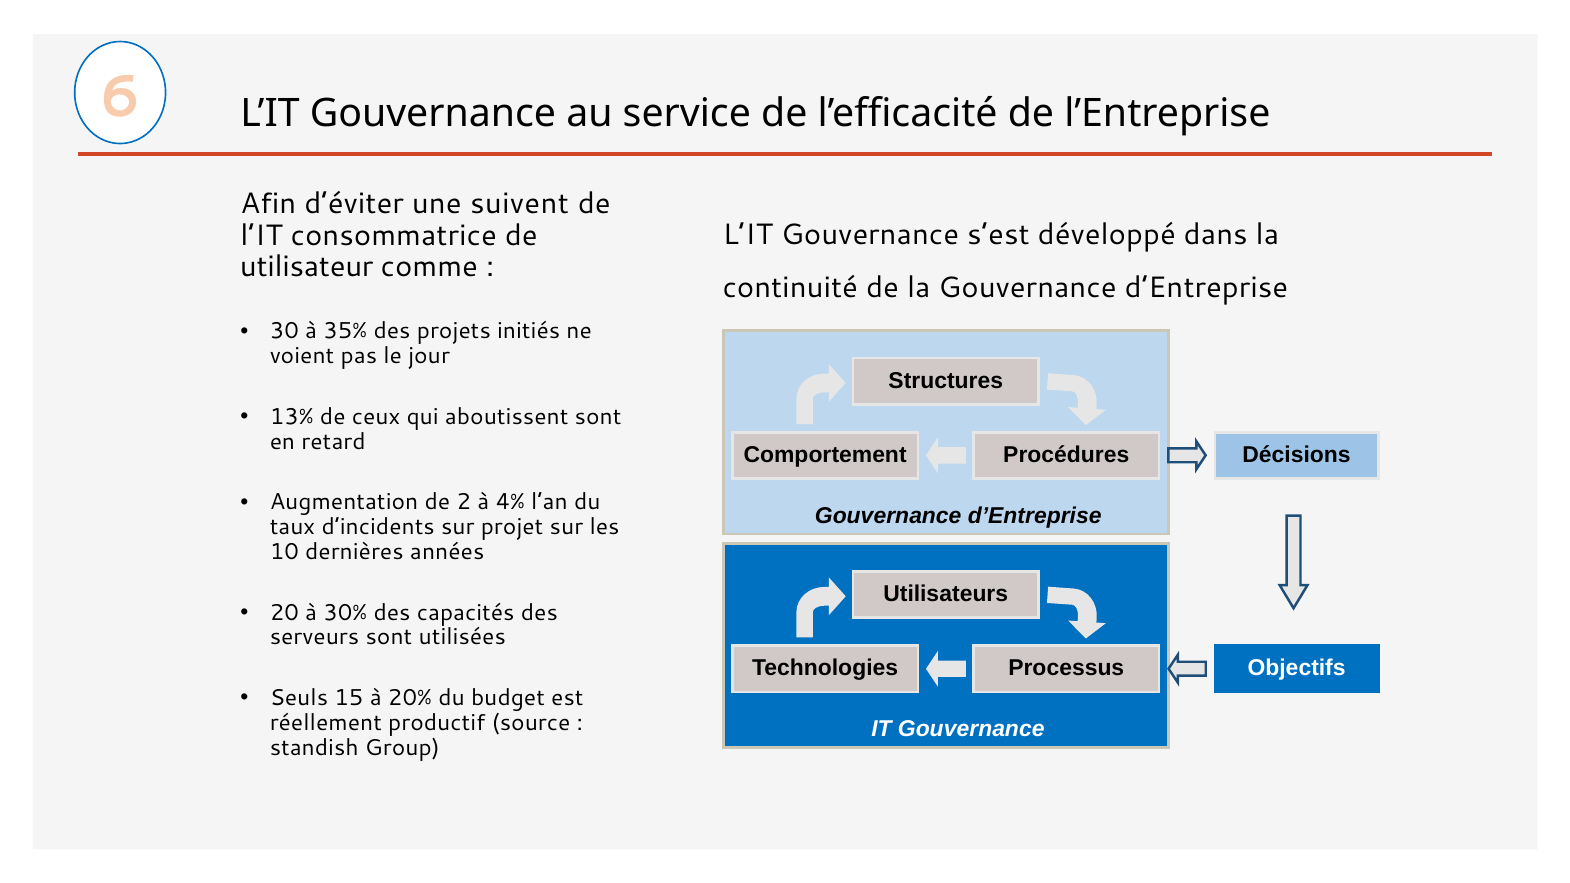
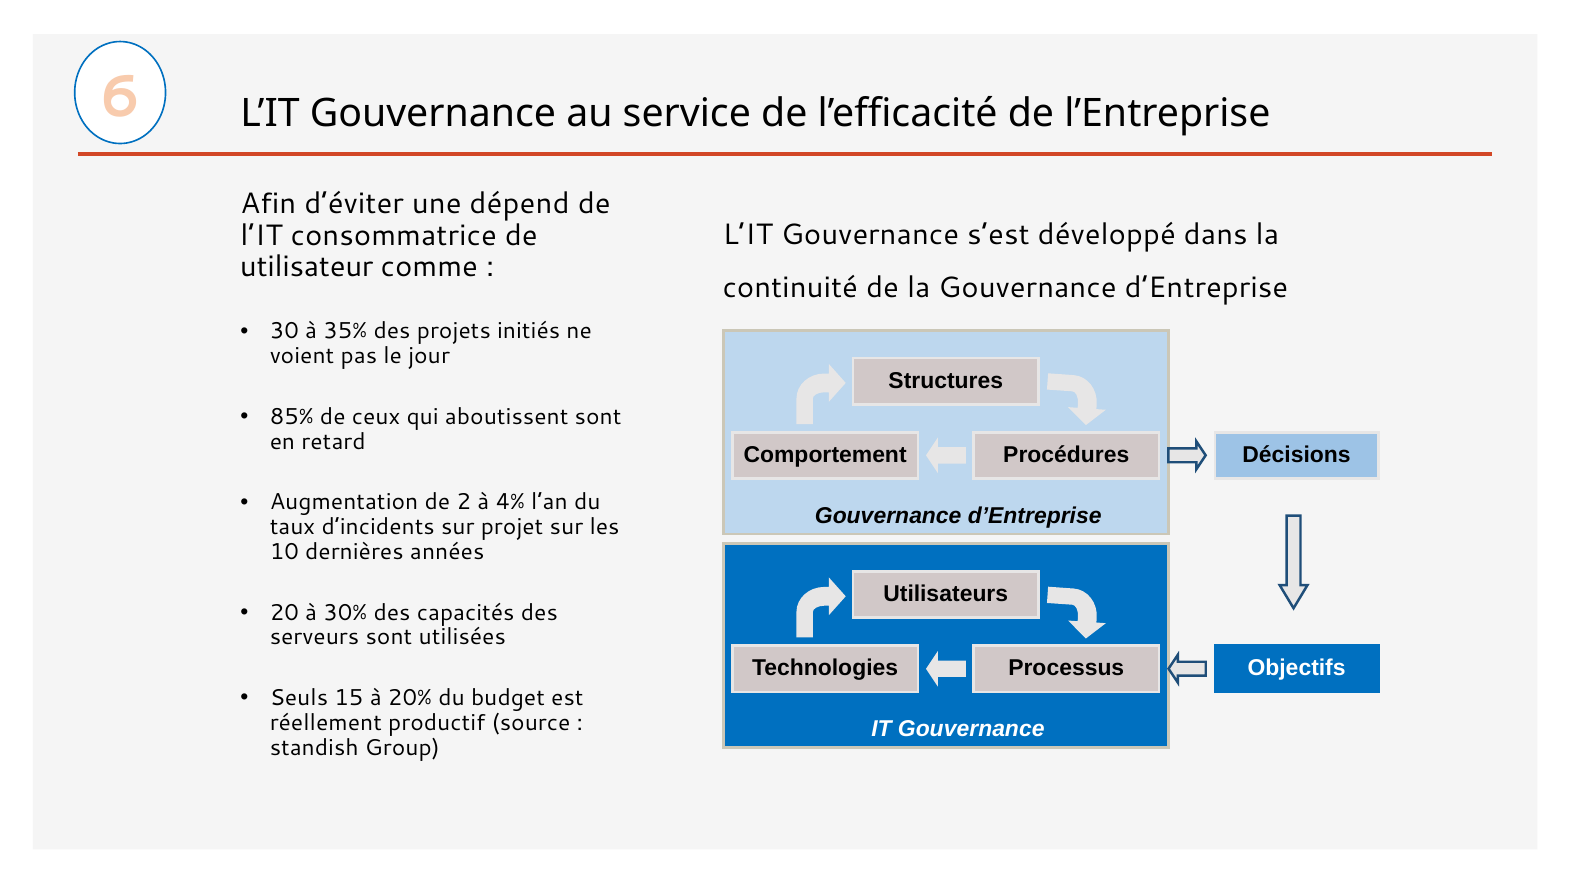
suivent: suivent -> dépend
13%: 13% -> 85%
